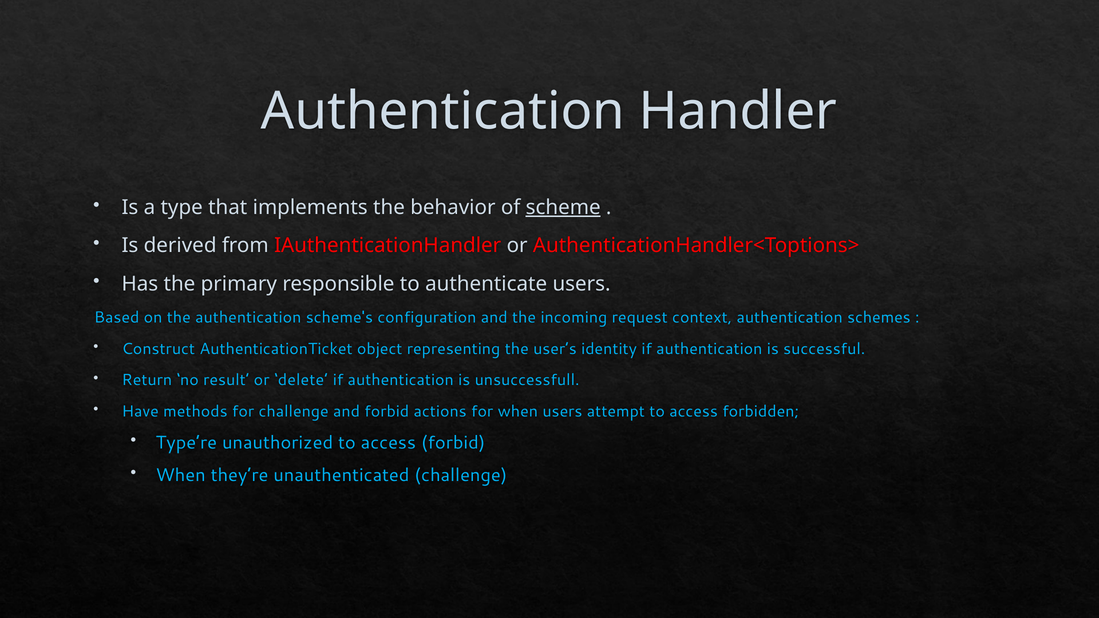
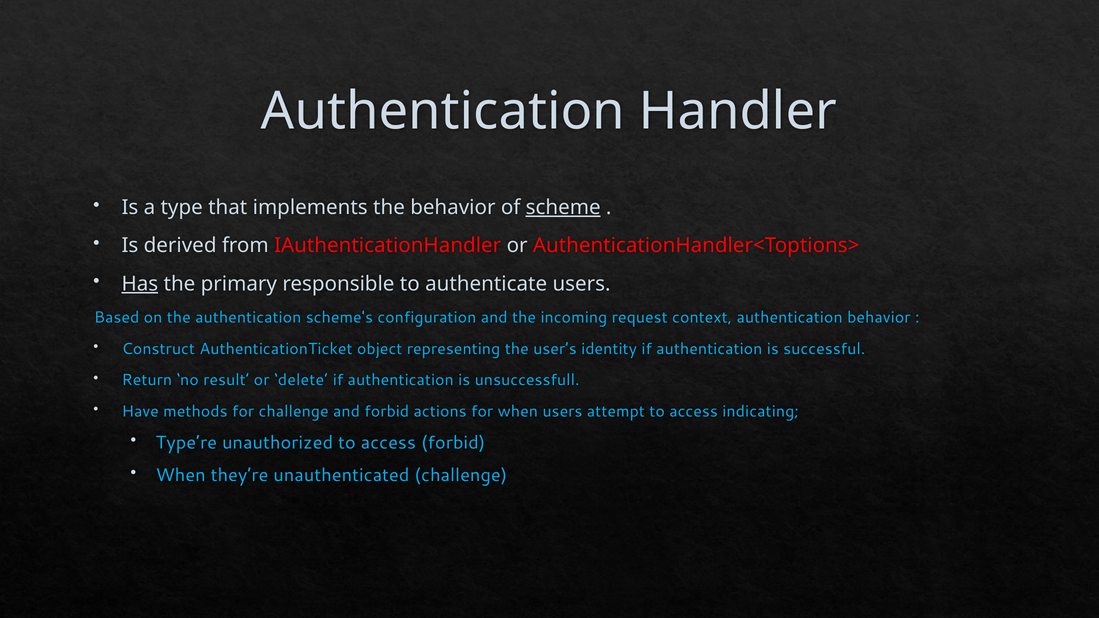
Has underline: none -> present
authentication schemes: schemes -> behavior
forbidden: forbidden -> indicating
